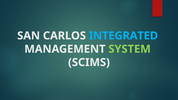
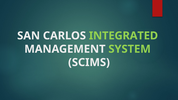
INTEGRATED colour: light blue -> light green
